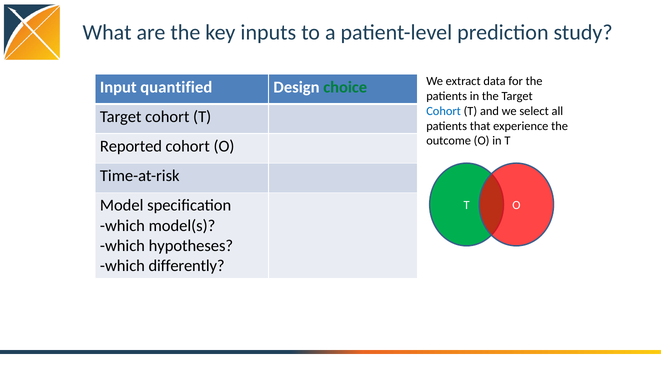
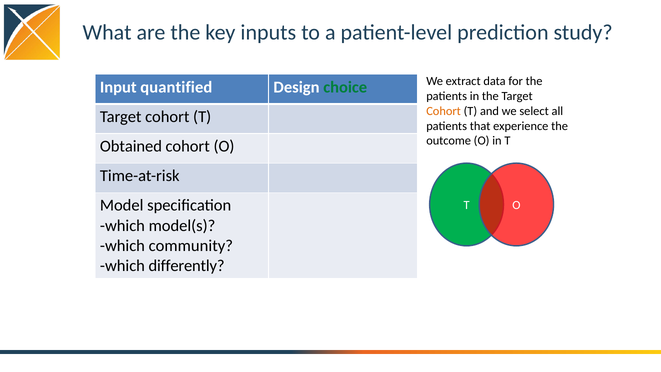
Cohort at (444, 111) colour: blue -> orange
Reported: Reported -> Obtained
hypotheses: hypotheses -> community
